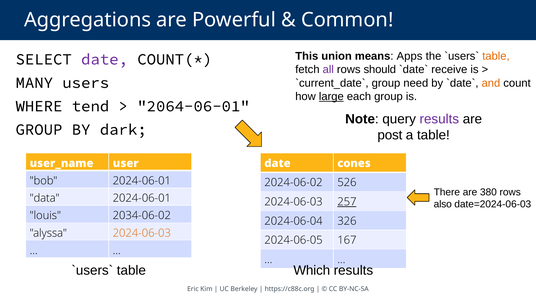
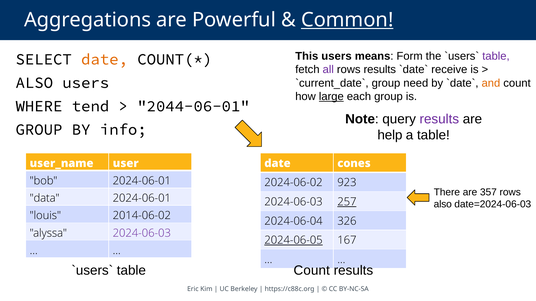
Common underline: none -> present
This union: union -> users
Apps: Apps -> Form
table at (496, 56) colour: orange -> purple
date at (104, 59) colour: purple -> orange
rows should: should -> results
MANY at (34, 83): MANY -> ALSO
2064-06-01: 2064-06-01 -> 2044-06-01
dark: dark -> info
post: post -> help
526: 526 -> 923
380: 380 -> 357
2034-06-02: 2034-06-02 -> 2014-06-02
2024-06-03 at (142, 233) colour: orange -> purple
2024-06-05 underline: none -> present
Which at (312, 271): Which -> Count
